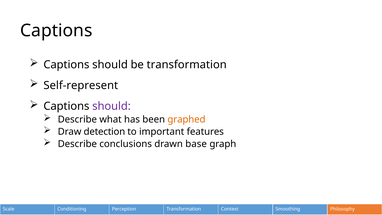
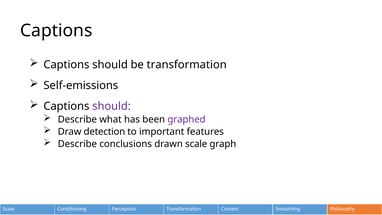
Self-represent: Self-represent -> Self-emissions
graphed colour: orange -> purple
drawn base: base -> scale
